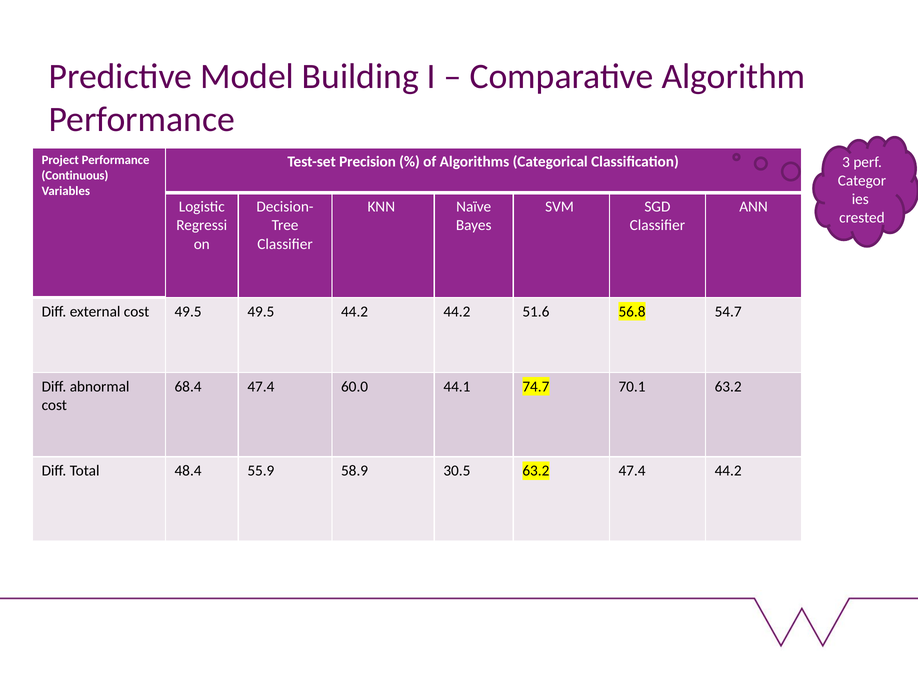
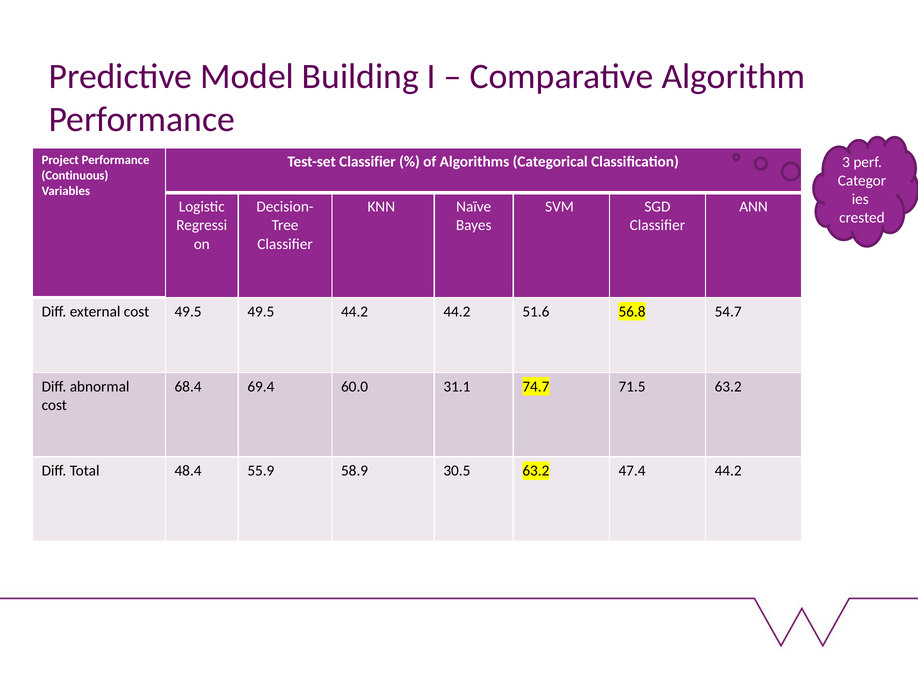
Test-set Precision: Precision -> Classifier
68.4 47.4: 47.4 -> 69.4
44.1: 44.1 -> 31.1
70.1: 70.1 -> 71.5
